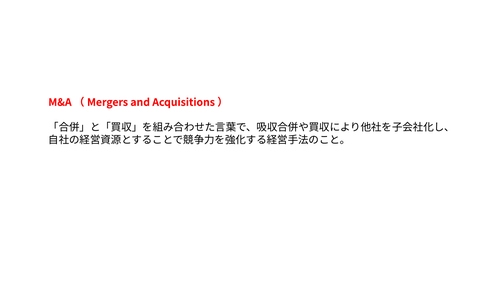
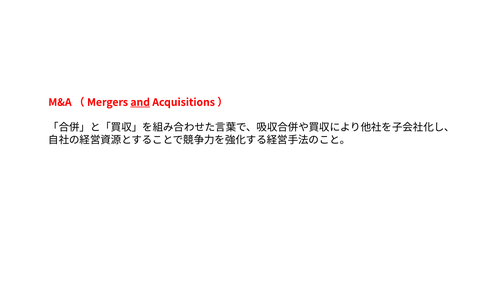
and underline: none -> present
